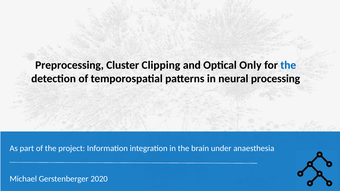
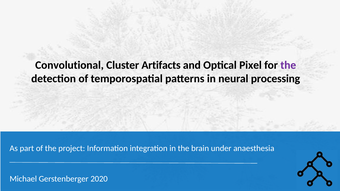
Preprocessing: Preprocessing -> Convolutional
Clipping: Clipping -> Artifacts
Only: Only -> Pixel
the at (288, 65) colour: blue -> purple
